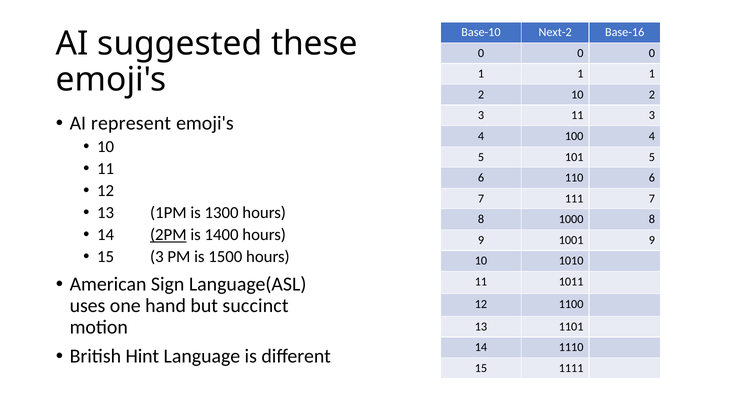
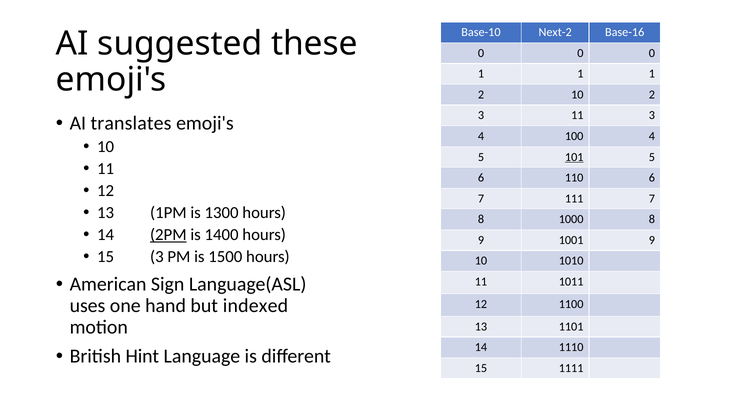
represent: represent -> translates
101 underline: none -> present
succinct: succinct -> indexed
